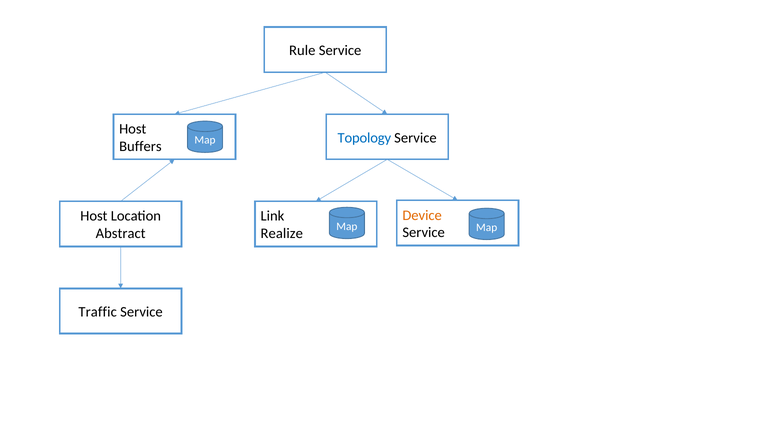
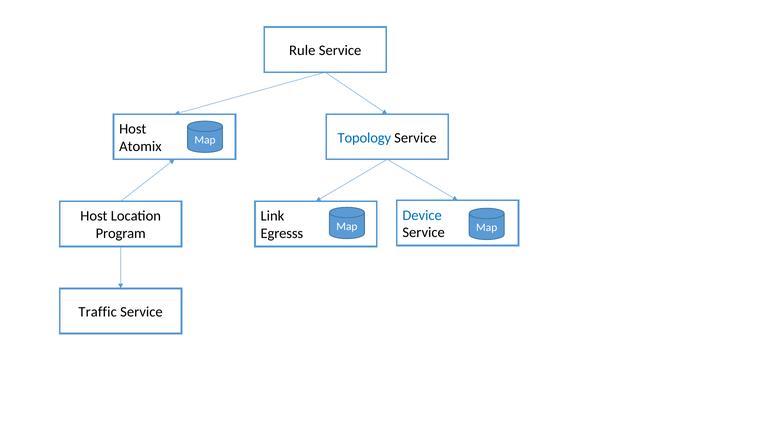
Buffers: Buffers -> Atomix
Device colour: orange -> blue
Abstract: Abstract -> Program
Realize: Realize -> Egresss
